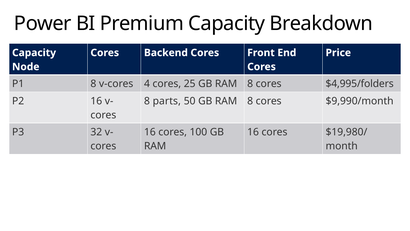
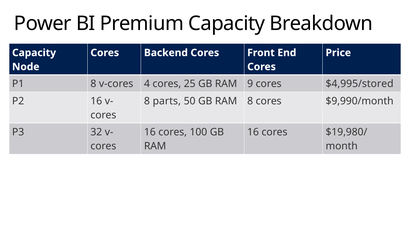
25 GB RAM 8: 8 -> 9
$4,995/folders: $4,995/folders -> $4,995/stored
